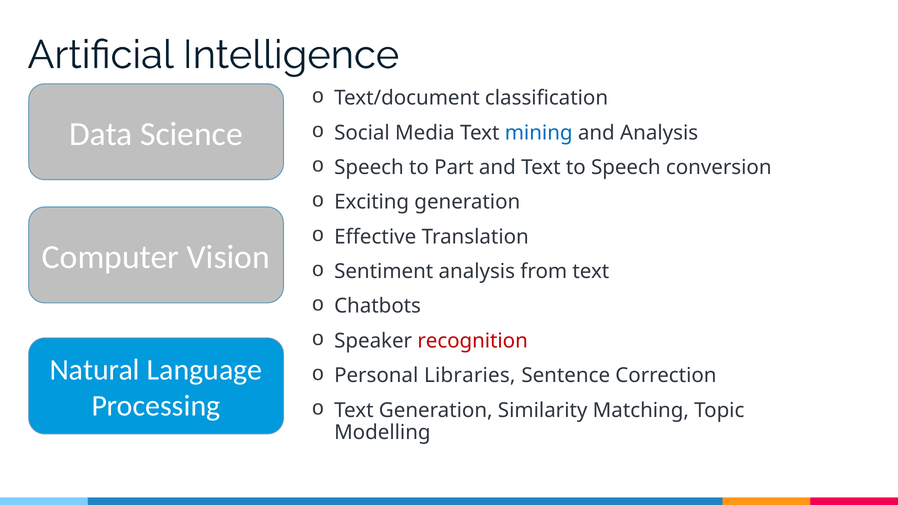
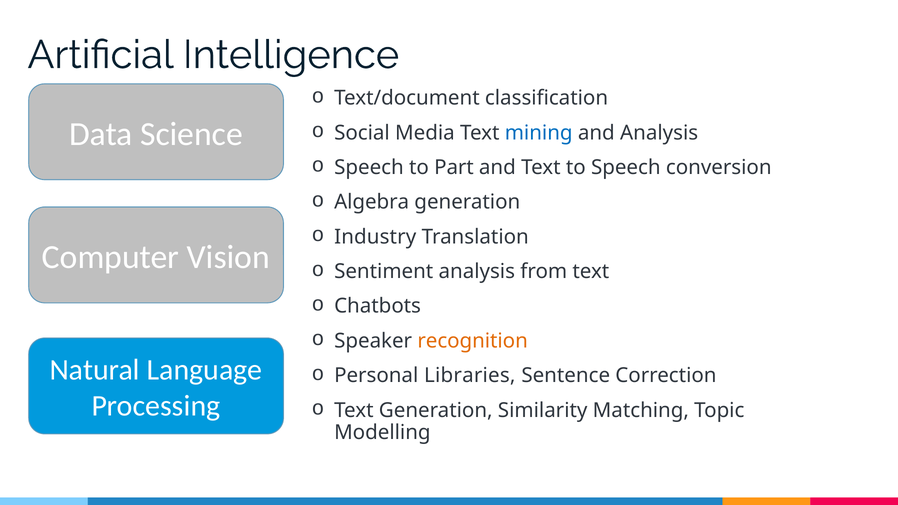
Exciting: Exciting -> Algebra
Effective: Effective -> Industry
recognition colour: red -> orange
